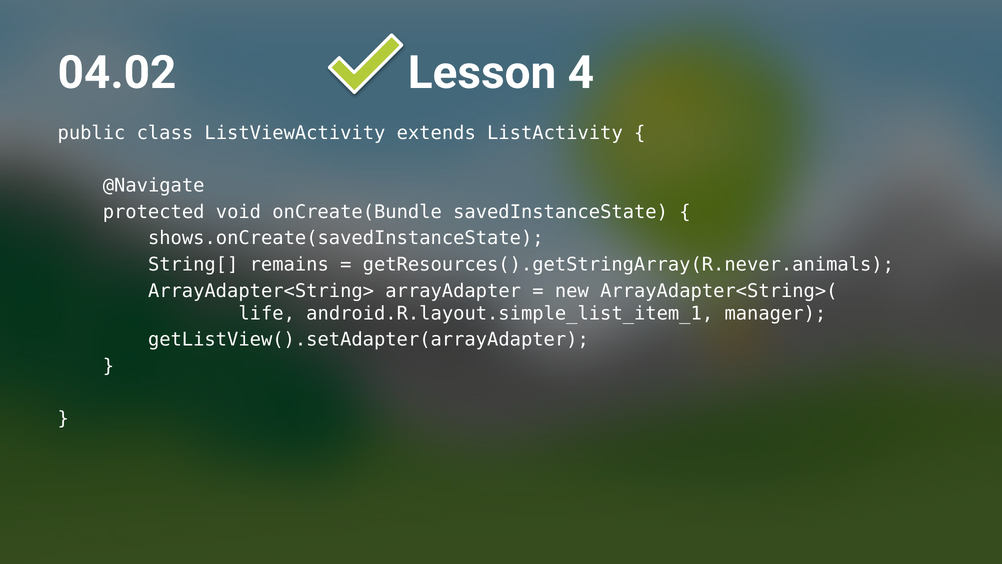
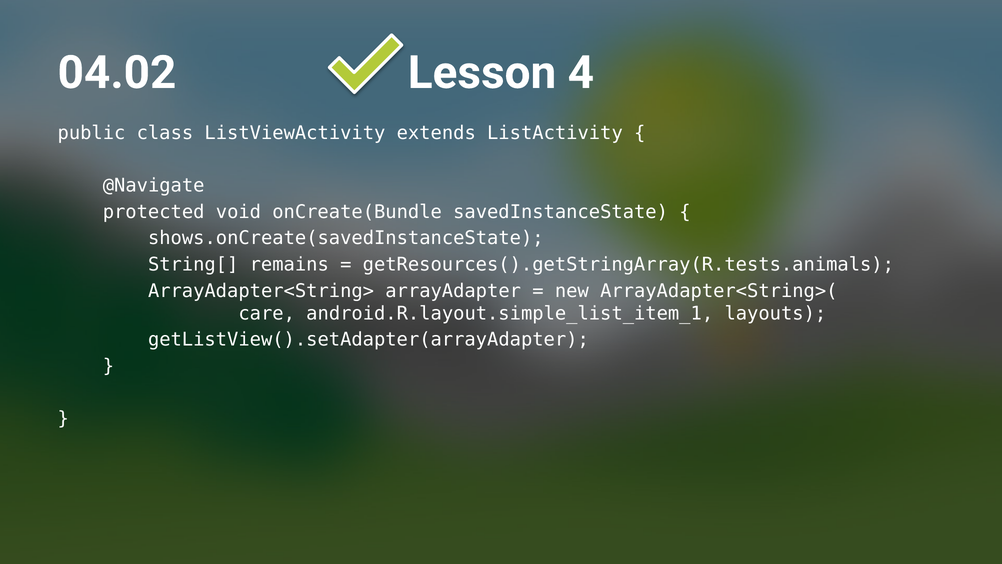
getResources().getStringArray(R.never.animals: getResources().getStringArray(R.never.animals -> getResources().getStringArray(R.tests.animals
life: life -> care
manager: manager -> layouts
